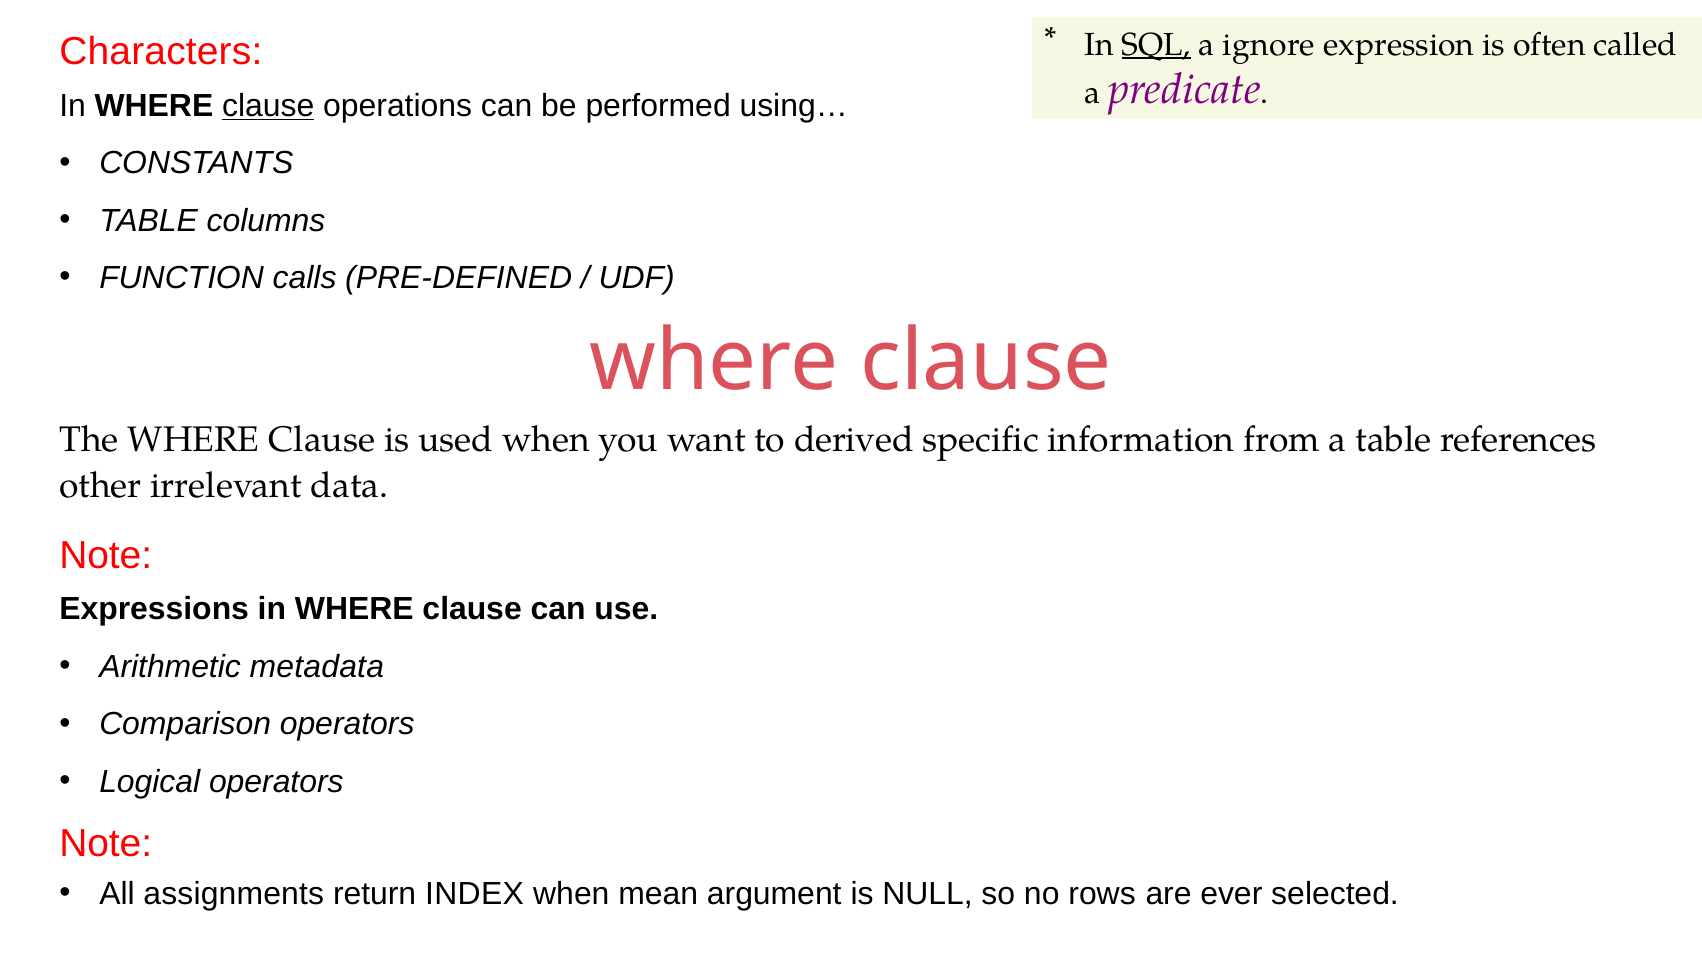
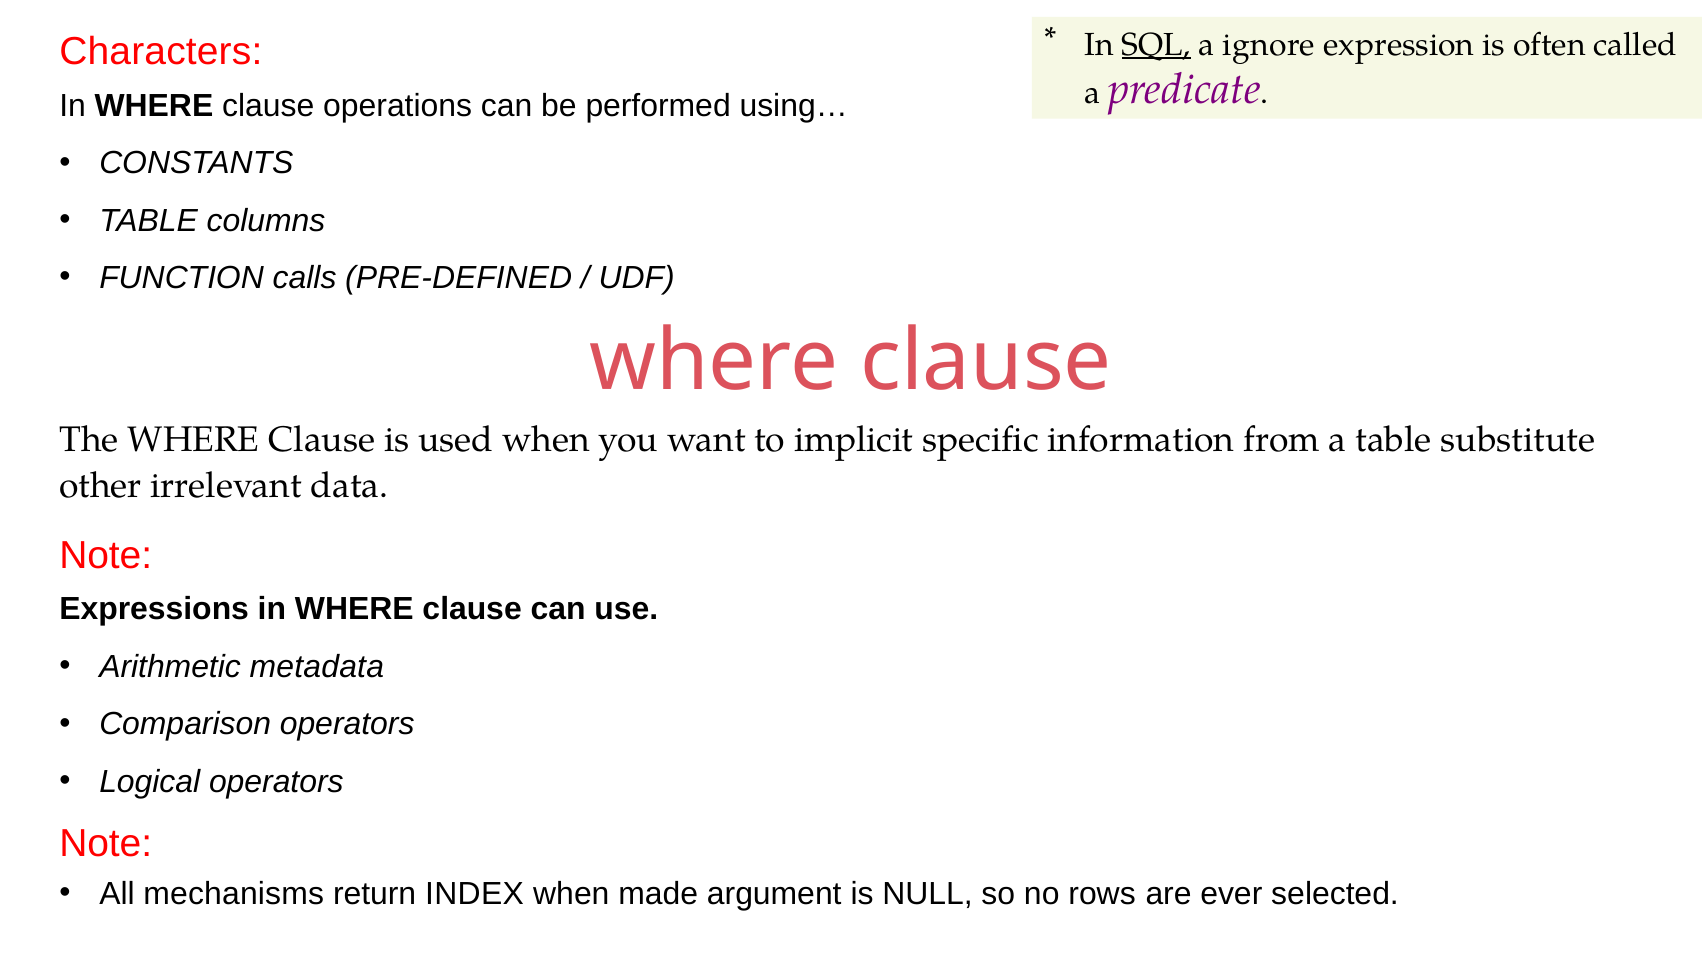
clause at (268, 106) underline: present -> none
derived: derived -> implicit
references: references -> substitute
assignments: assignments -> mechanisms
mean: mean -> made
